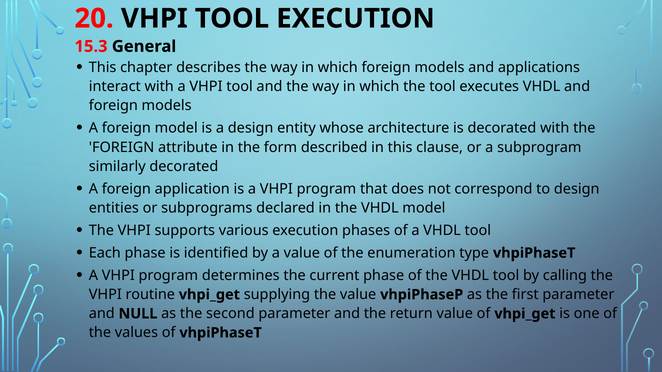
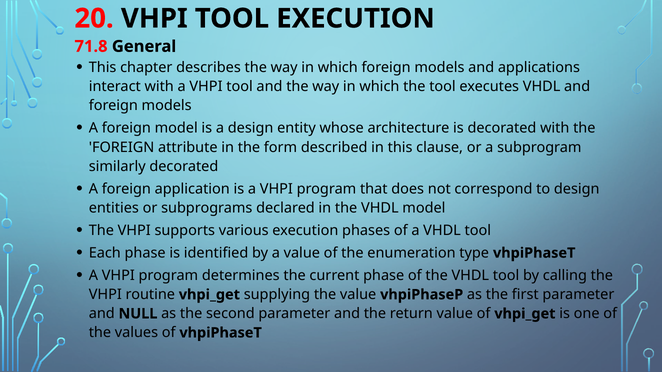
15.3: 15.3 -> 71.8
